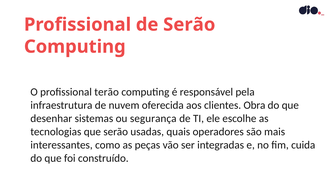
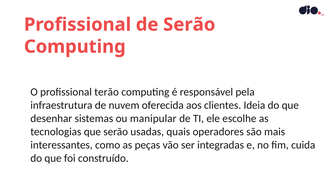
Obra: Obra -> Ideia
segurança: segurança -> manipular
